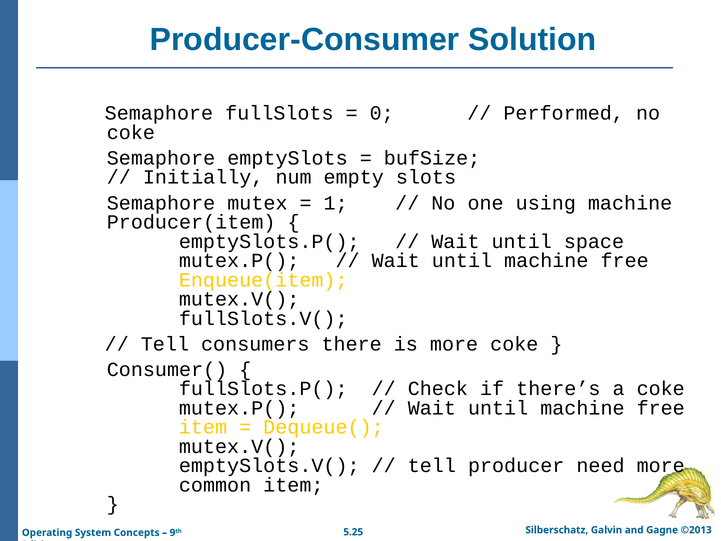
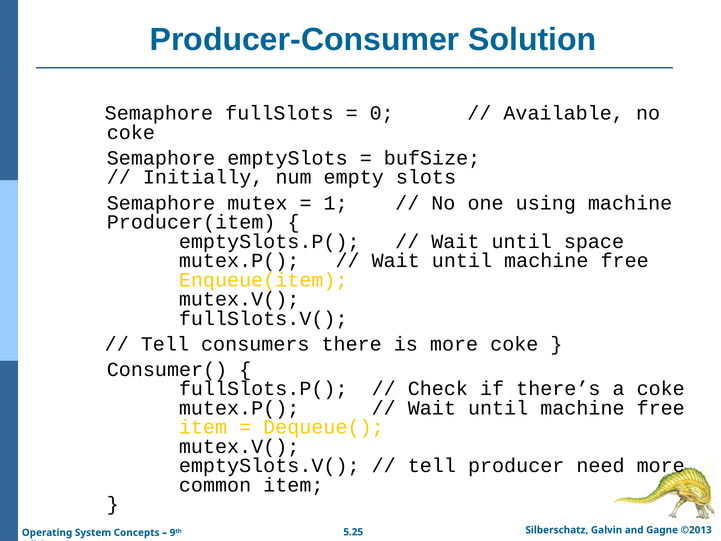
Performed: Performed -> Available
